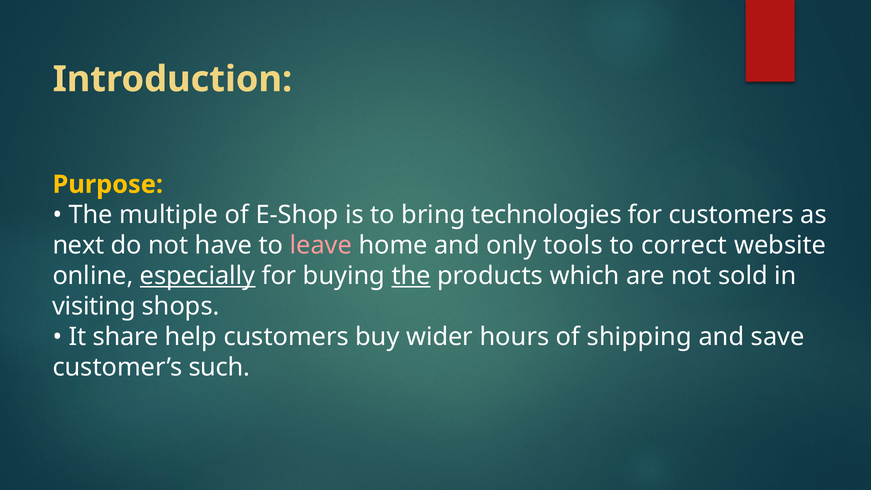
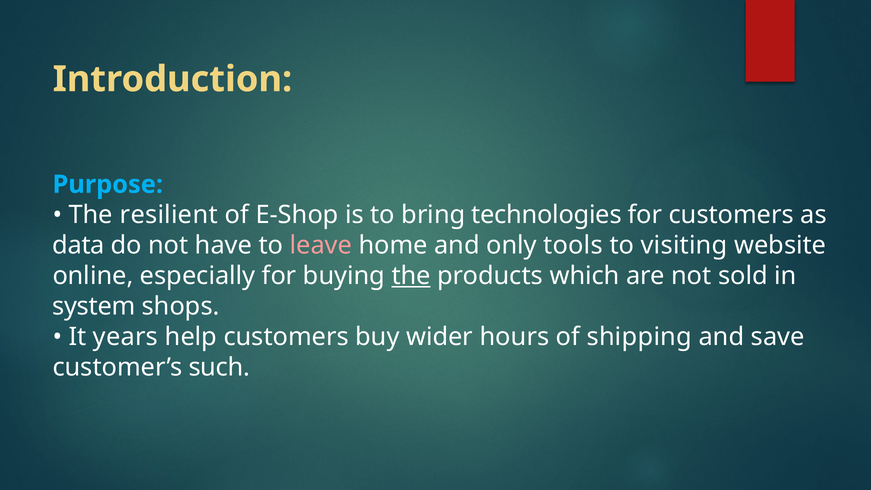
Purpose colour: yellow -> light blue
multiple: multiple -> resilient
next: next -> data
correct: correct -> visiting
especially underline: present -> none
visiting: visiting -> system
share: share -> years
